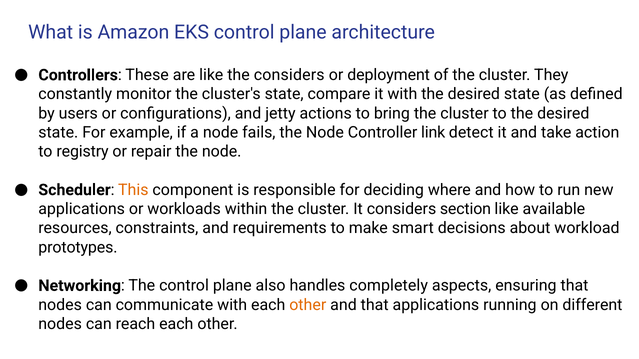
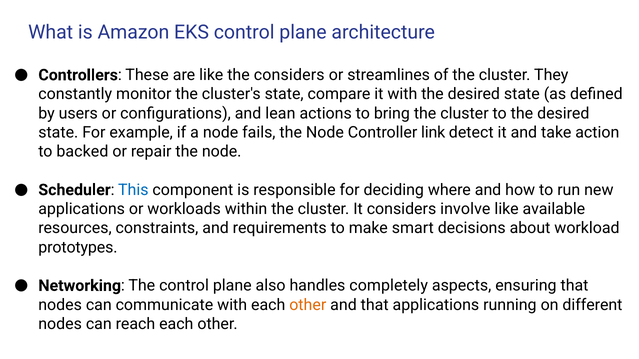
deployment: deployment -> streamlines
jetty: jetty -> lean
registry: registry -> backed
This colour: orange -> blue
section: section -> involve
